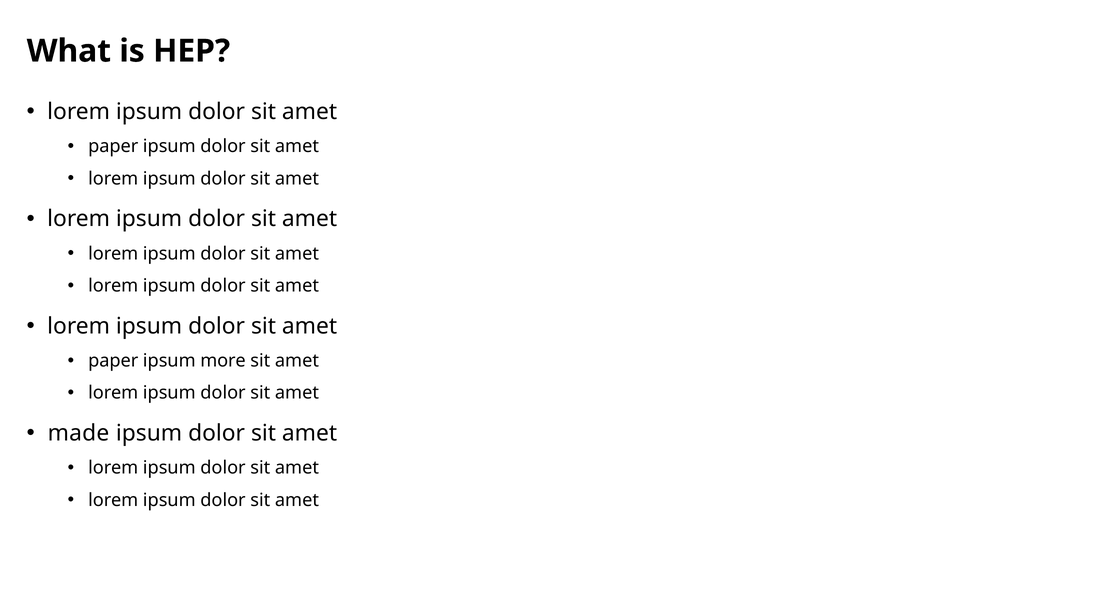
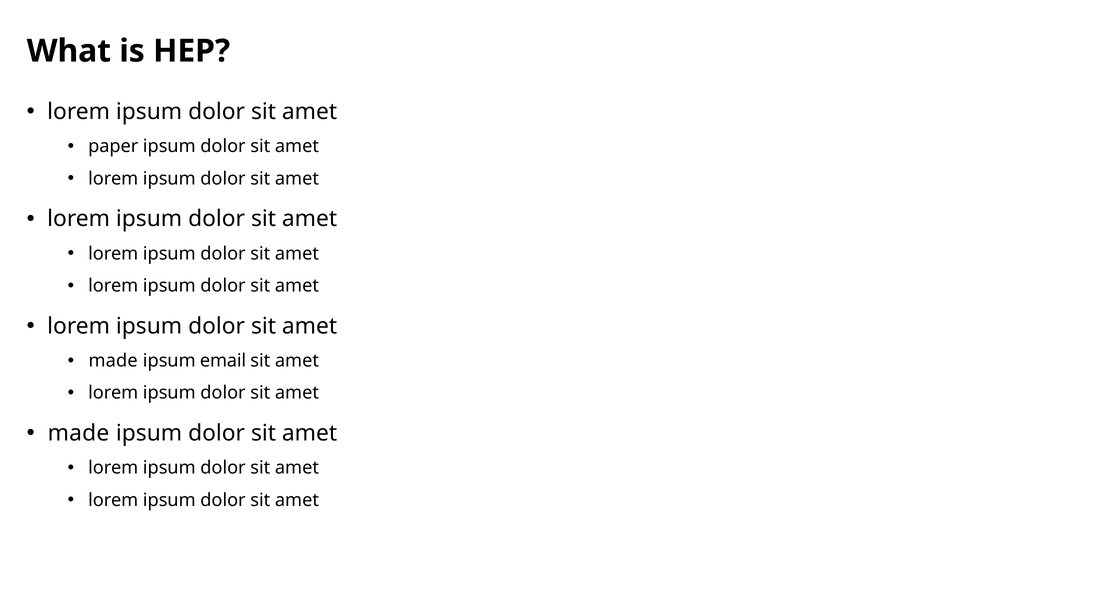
paper at (113, 361): paper -> made
more: more -> email
